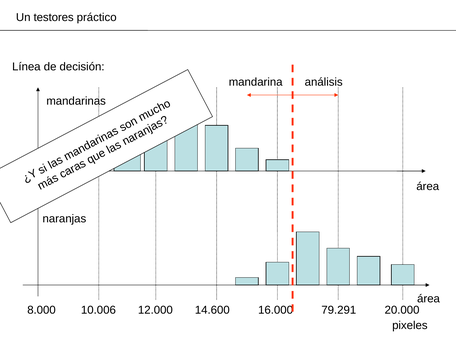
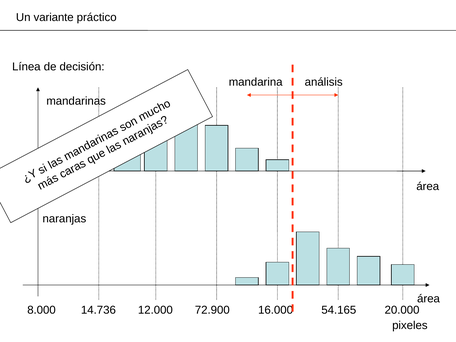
testores: testores -> variante
10.006: 10.006 -> 14.736
14.600: 14.600 -> 72.900
79.291: 79.291 -> 54.165
